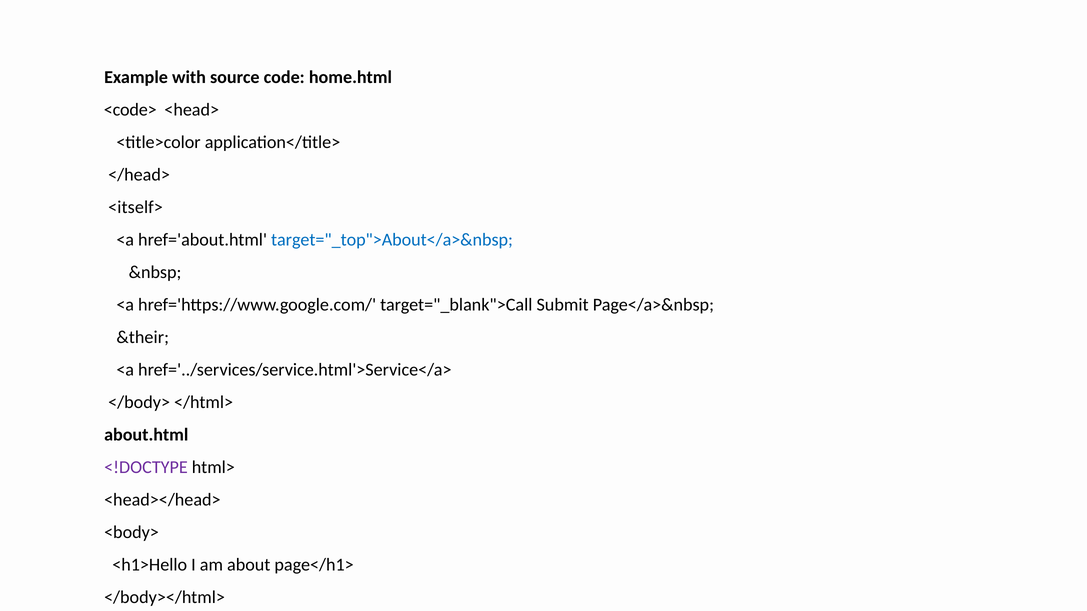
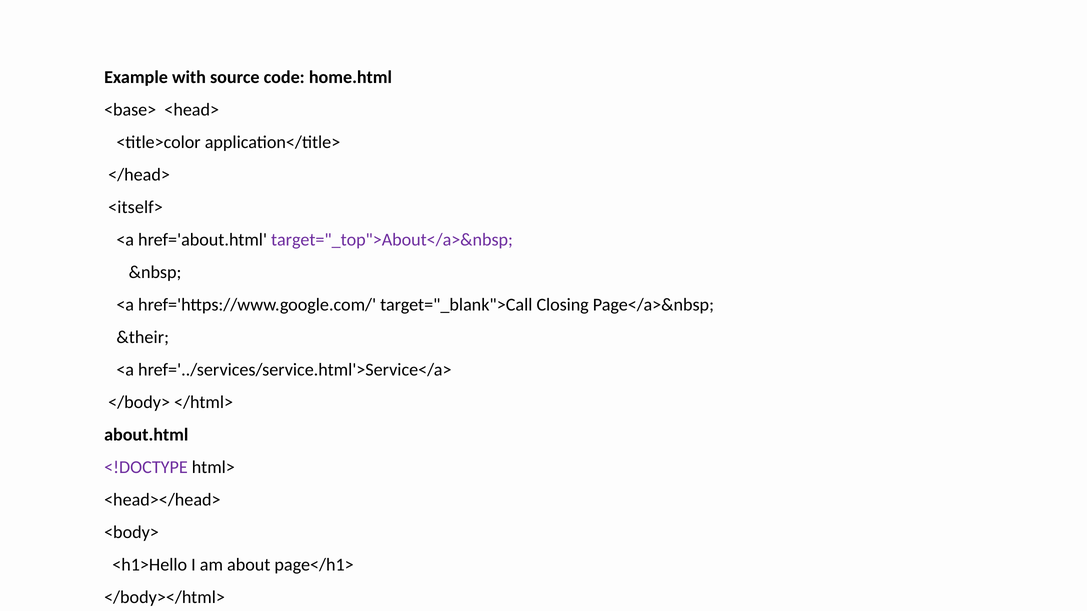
<code>: <code> -> <base>
target="_top">About</a>&nbsp colour: blue -> purple
Submit: Submit -> Closing
